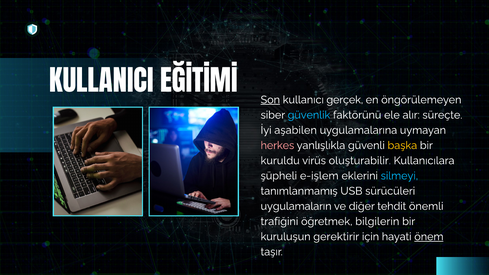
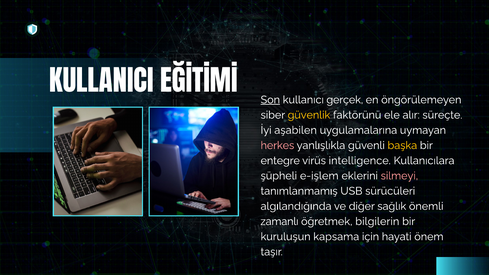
güvenlik colour: light blue -> yellow
kuruldu: kuruldu -> entegre
oluşturabilir: oluşturabilir -> intelligence
silmeyi colour: light blue -> pink
uygulamaların: uygulamaların -> algılandığında
tehdit: tehdit -> sağlık
trafiğini: trafiğini -> zamanlı
gerektirir: gerektirir -> kapsama
önem underline: present -> none
